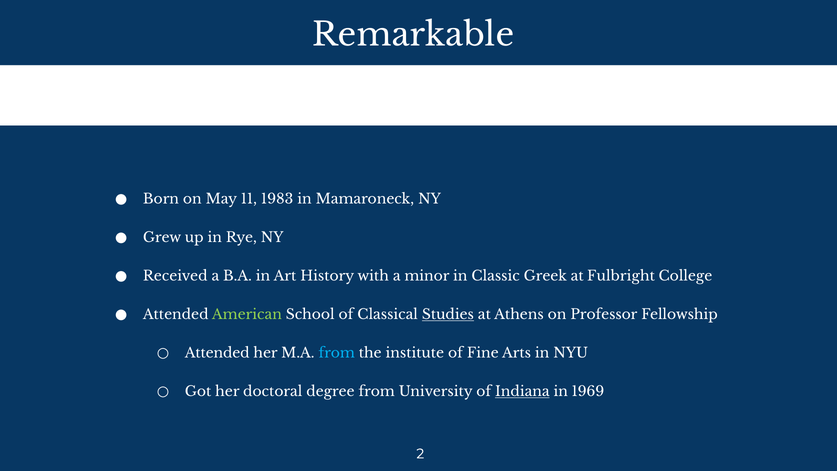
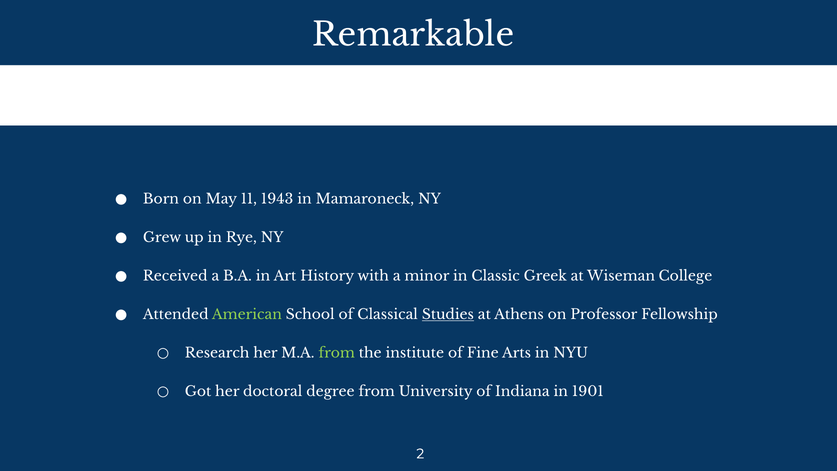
1983: 1983 -> 1943
Fulbright: Fulbright -> Wiseman
Attended at (217, 353): Attended -> Research
from at (337, 353) colour: light blue -> light green
Indiana underline: present -> none
1969: 1969 -> 1901
